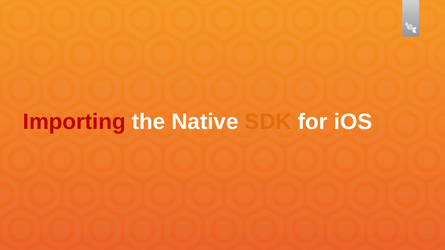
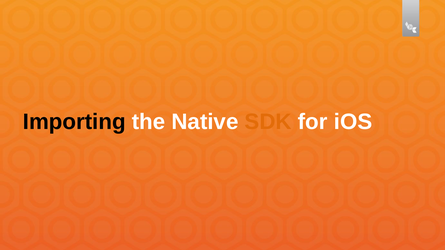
Importing colour: red -> black
